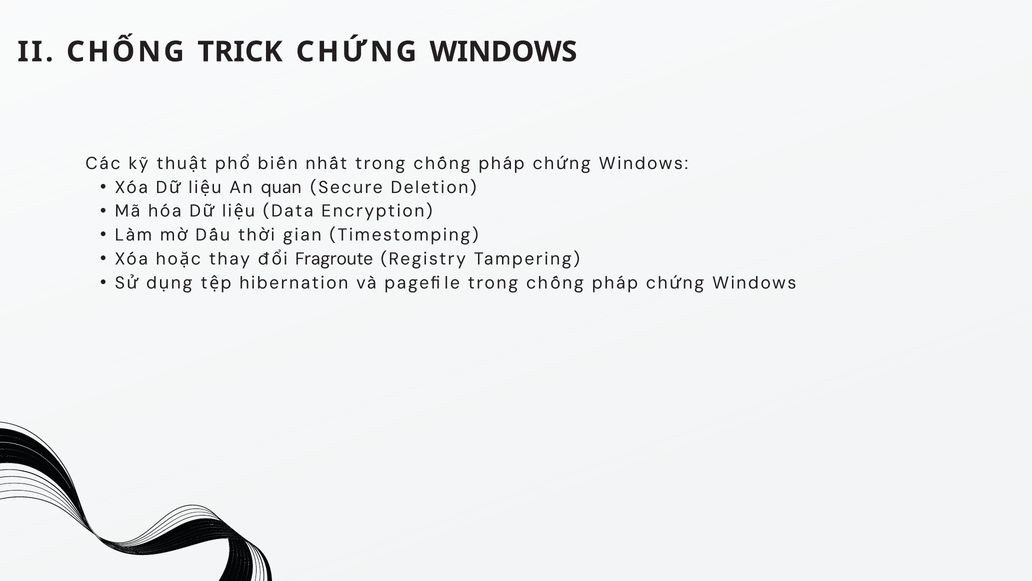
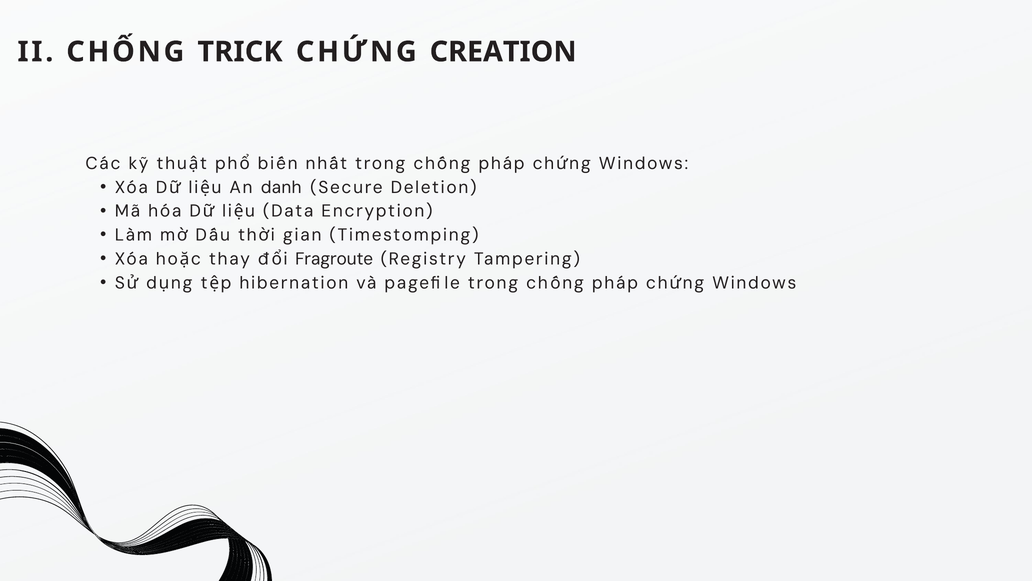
CHỨNG WINDOWS: WINDOWS -> CREATION
quan: quan -> danh
